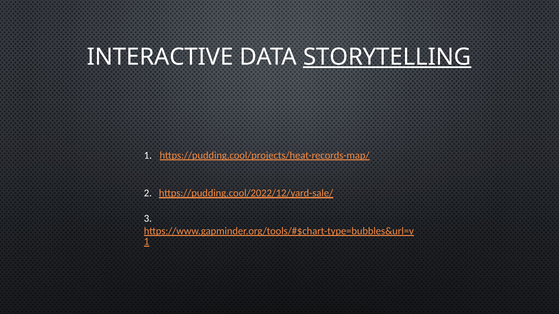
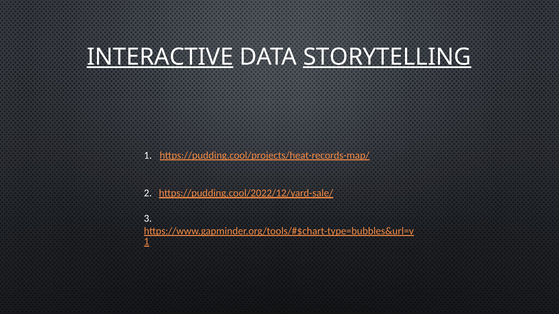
INTERACTIVE underline: none -> present
